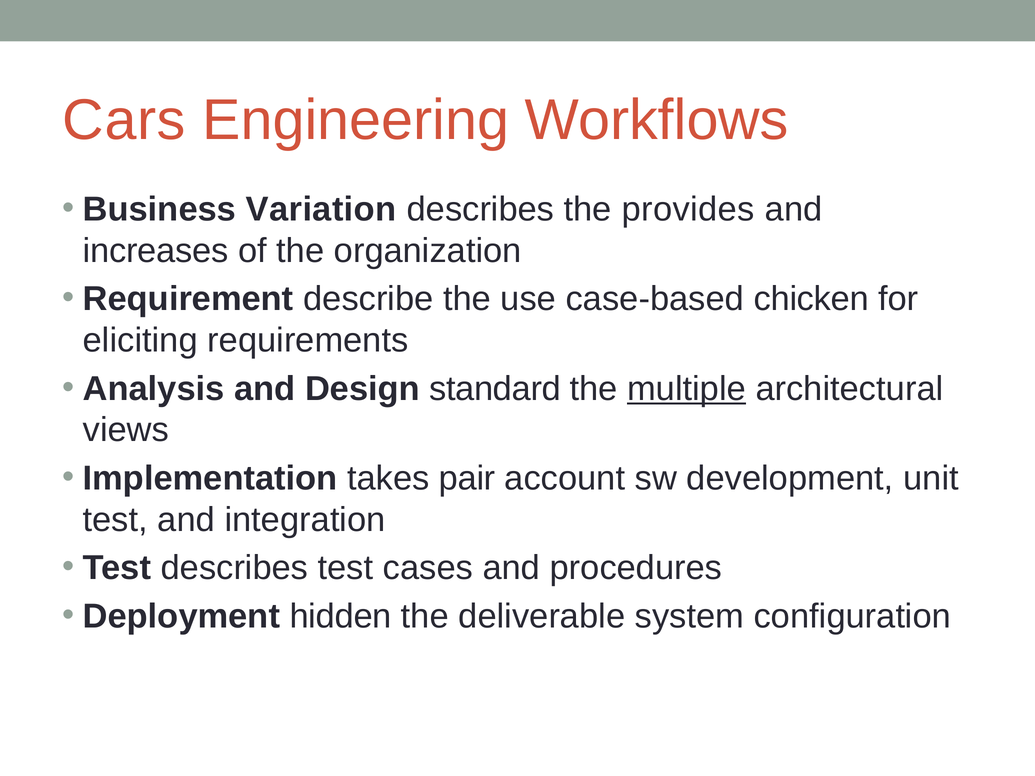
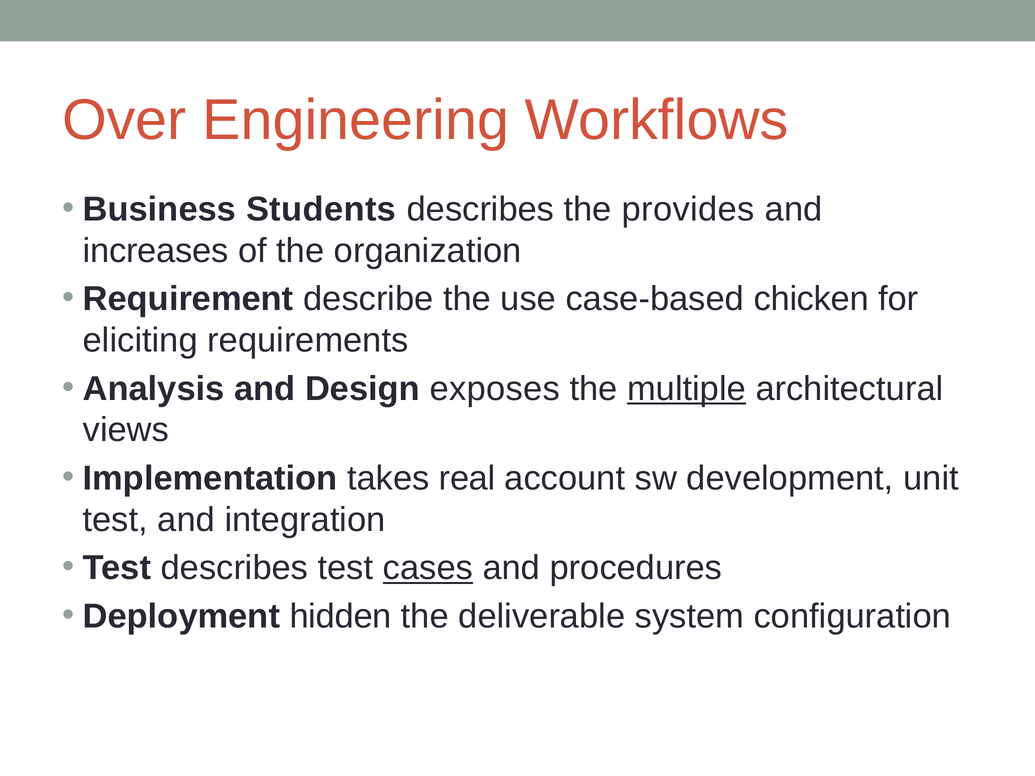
Cars: Cars -> Over
Variation: Variation -> Students
standard: standard -> exposes
pair: pair -> real
cases underline: none -> present
